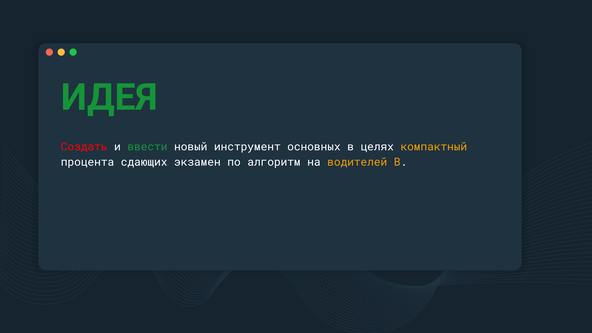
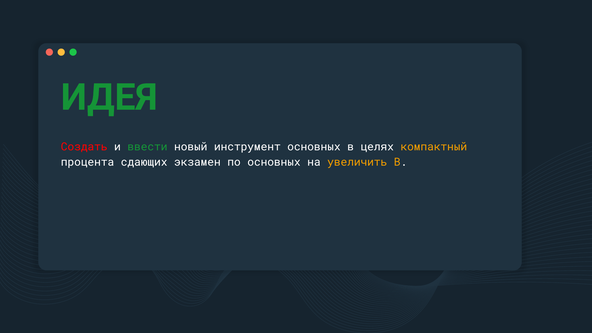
по алгоритм: алгоритм -> основных
водителей: водителей -> увеличить
